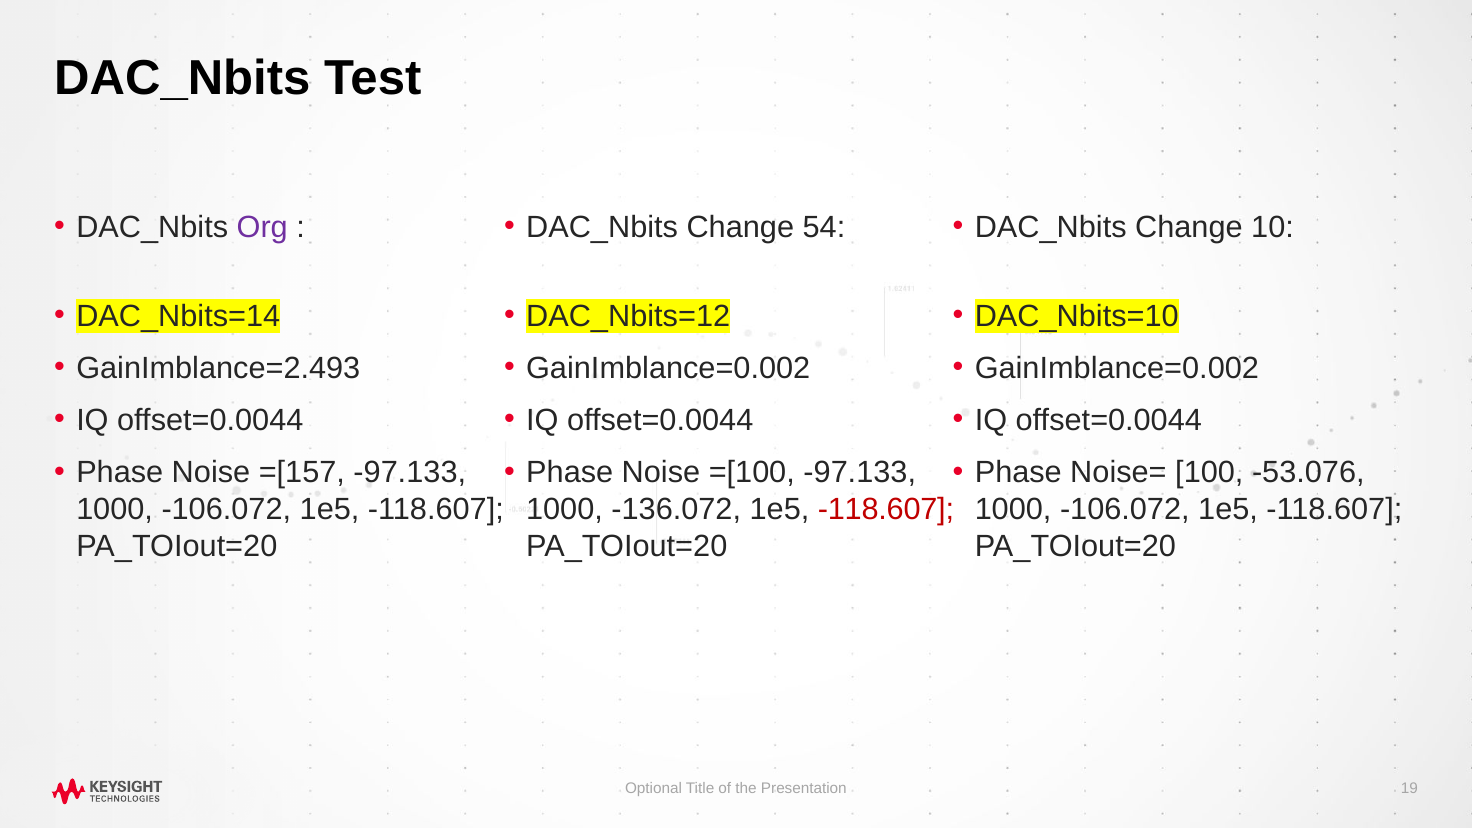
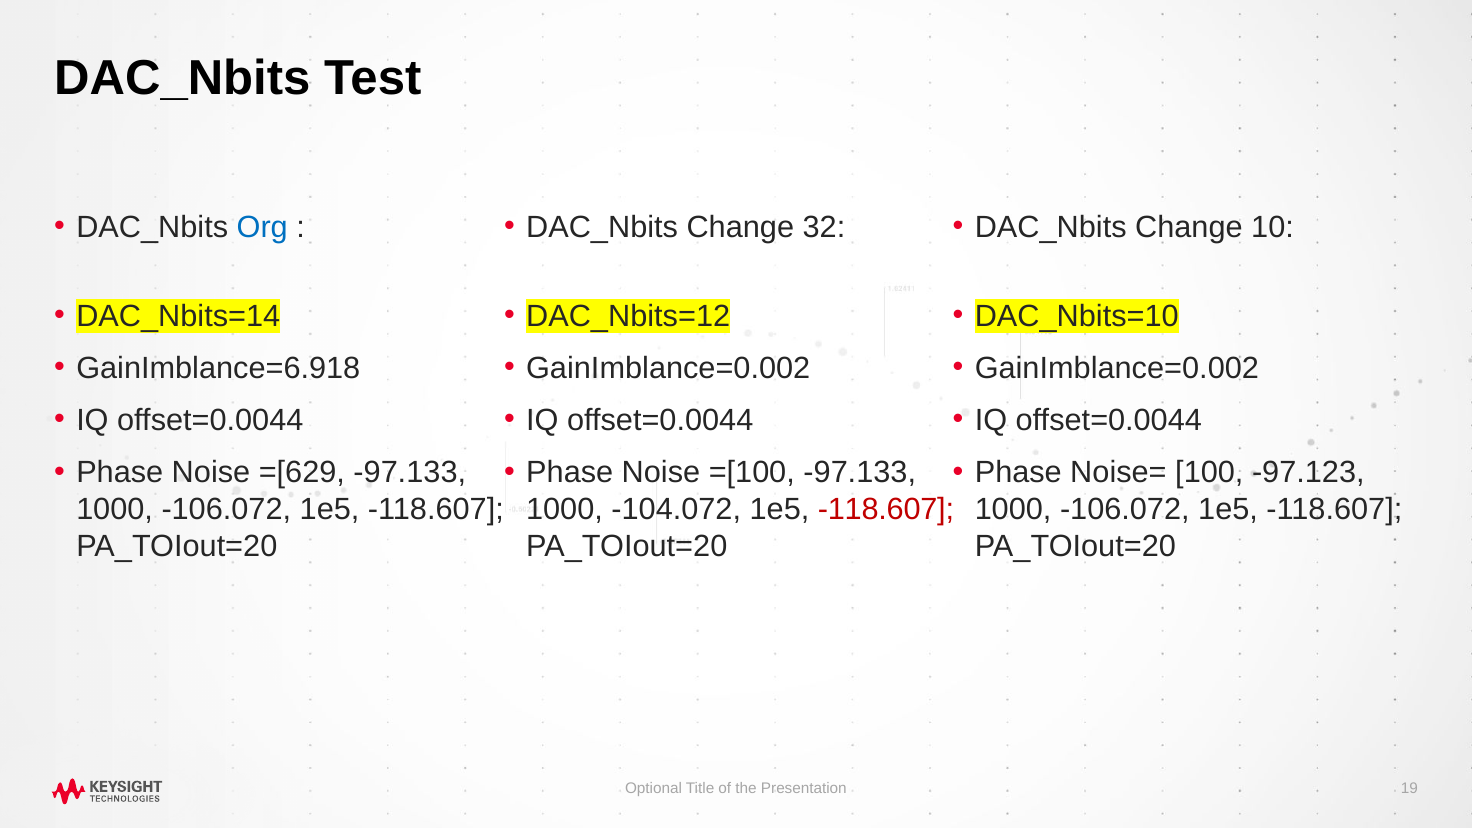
Org colour: purple -> blue
54: 54 -> 32
GainImblance=2.493: GainImblance=2.493 -> GainImblance=6.918
=[157: =[157 -> =[629
-53.076: -53.076 -> -97.123
-136.072: -136.072 -> -104.072
